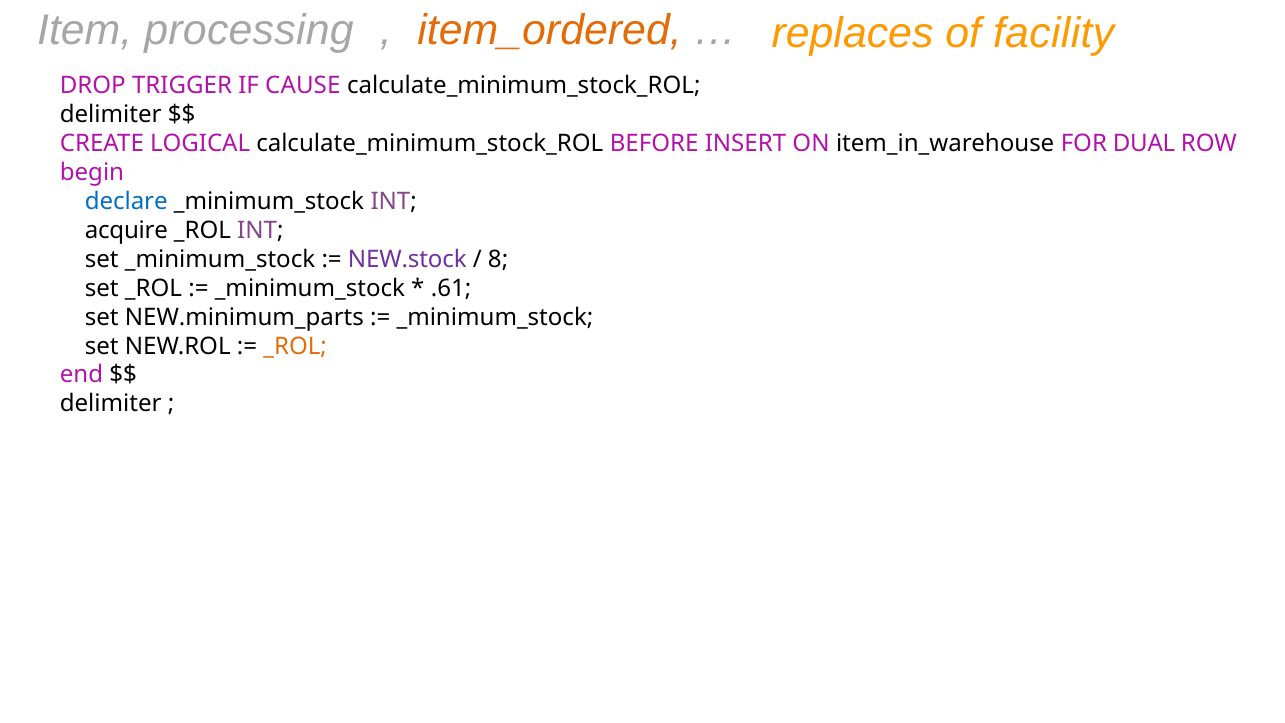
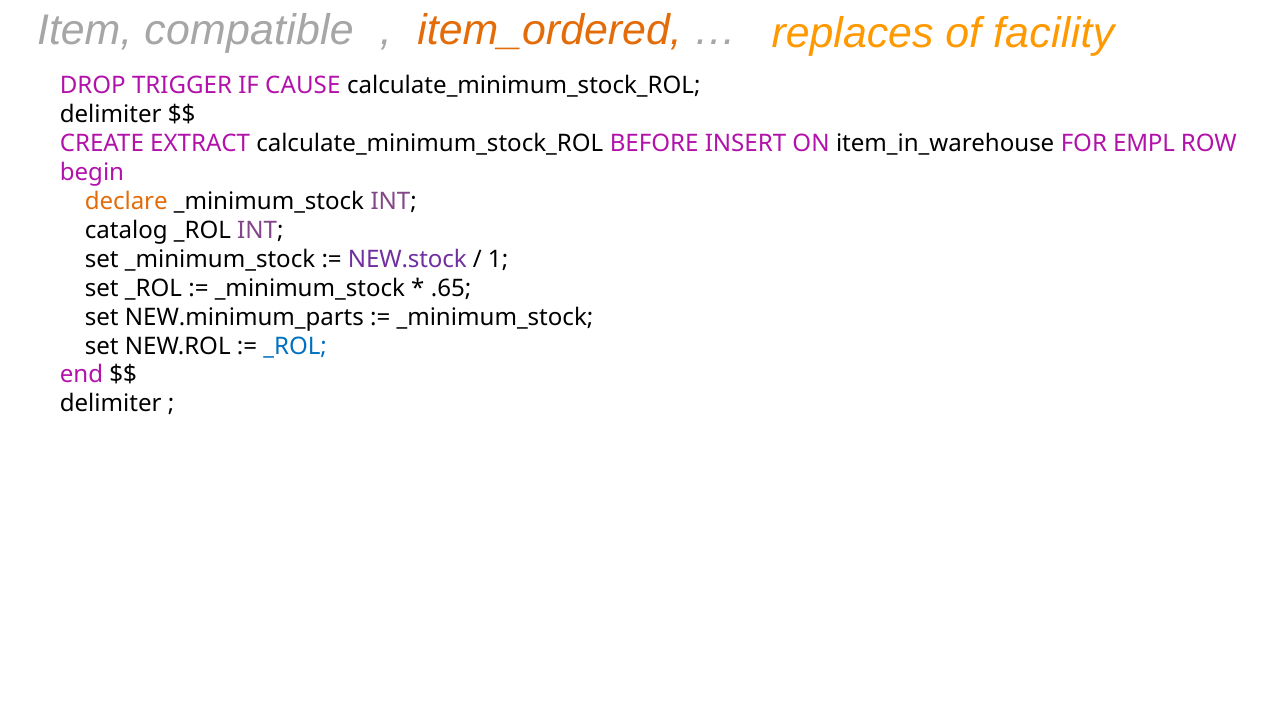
processing: processing -> compatible
LOGICAL: LOGICAL -> EXTRACT
DUAL: DUAL -> EMPL
declare colour: blue -> orange
acquire: acquire -> catalog
8: 8 -> 1
.61: .61 -> .65
_ROL at (295, 346) colour: orange -> blue
